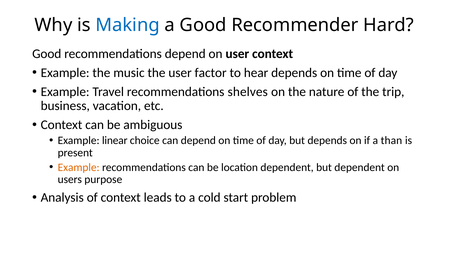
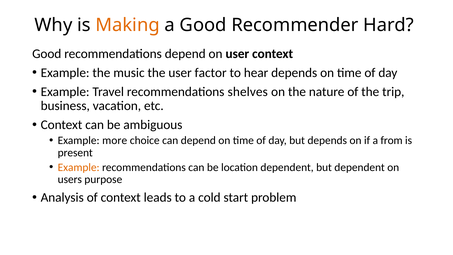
Making colour: blue -> orange
linear: linear -> more
than: than -> from
